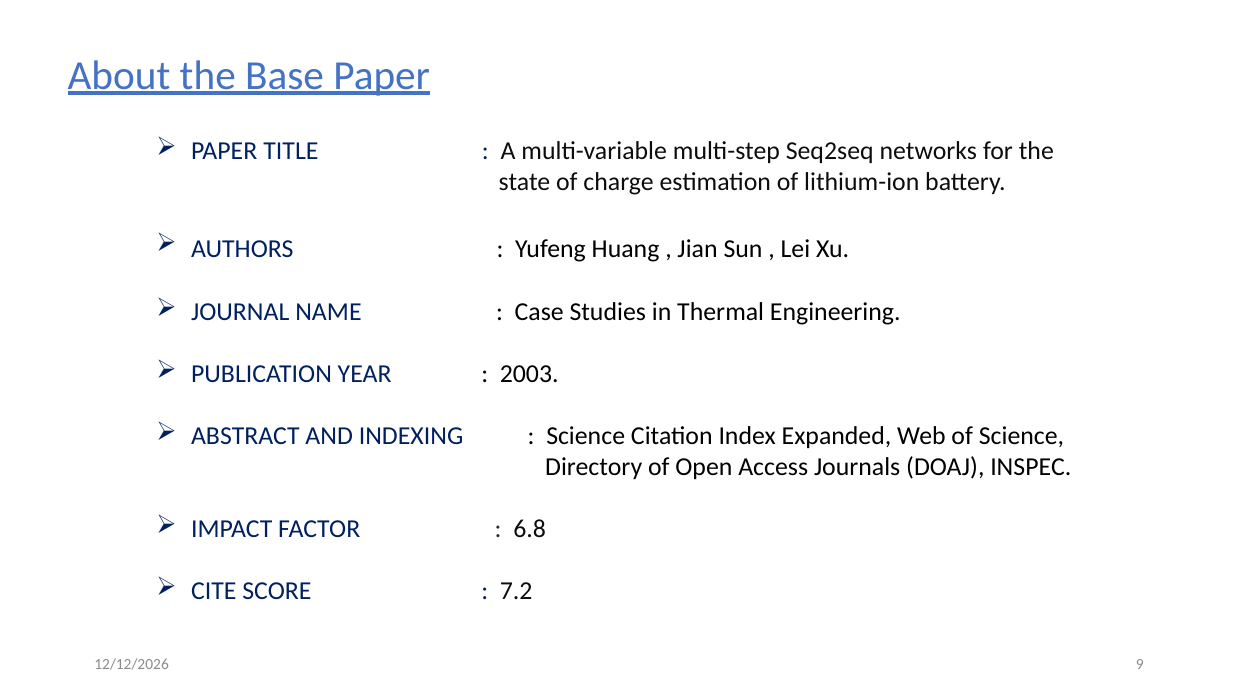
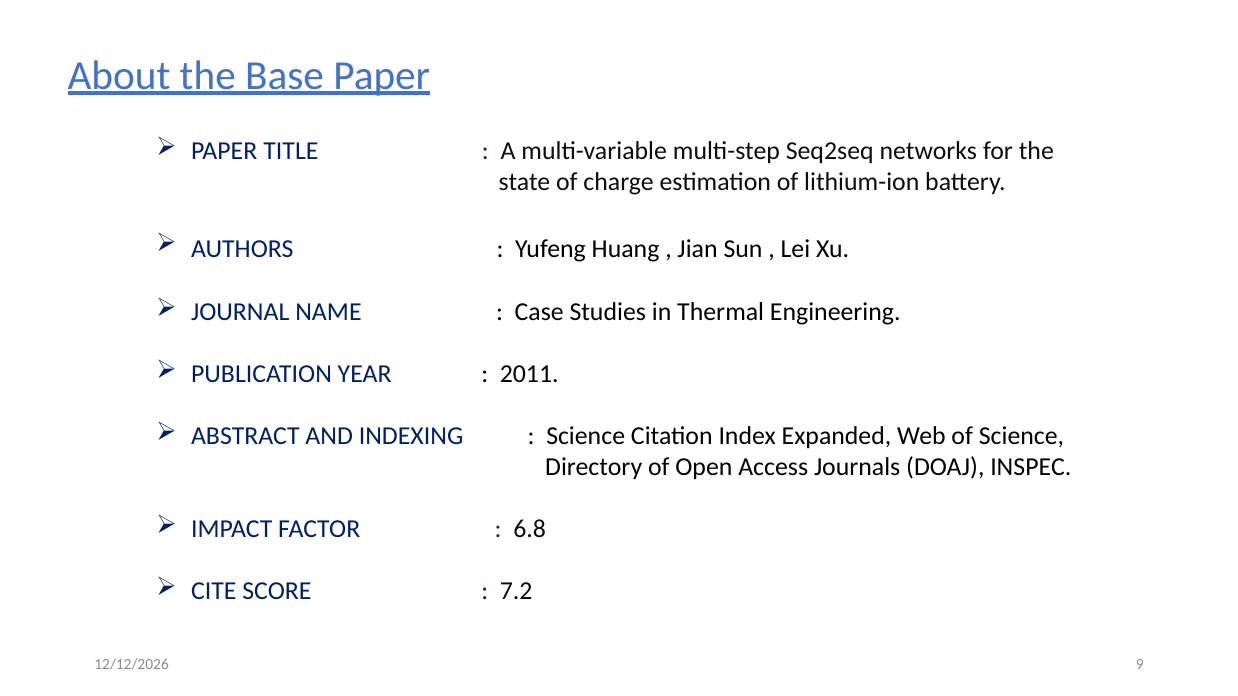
2003: 2003 -> 2011
